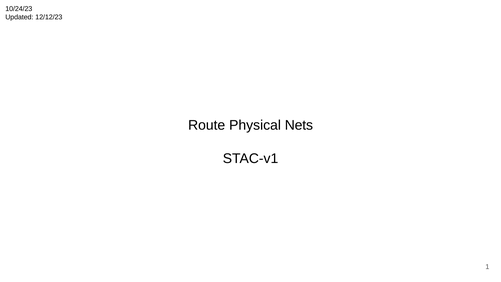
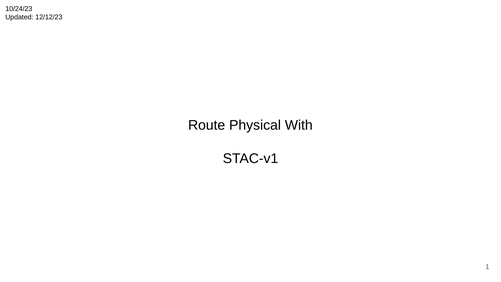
Nets: Nets -> With
